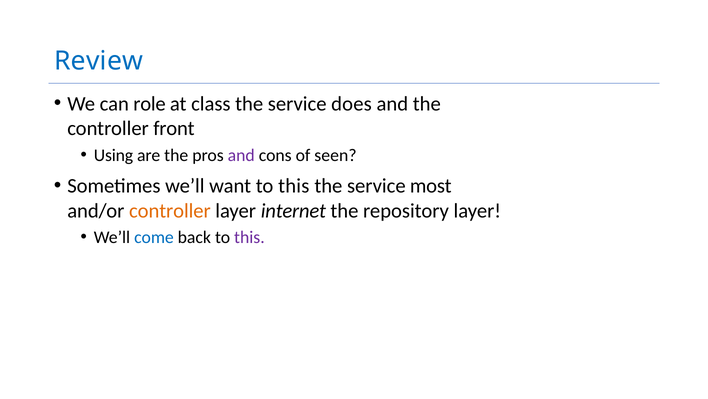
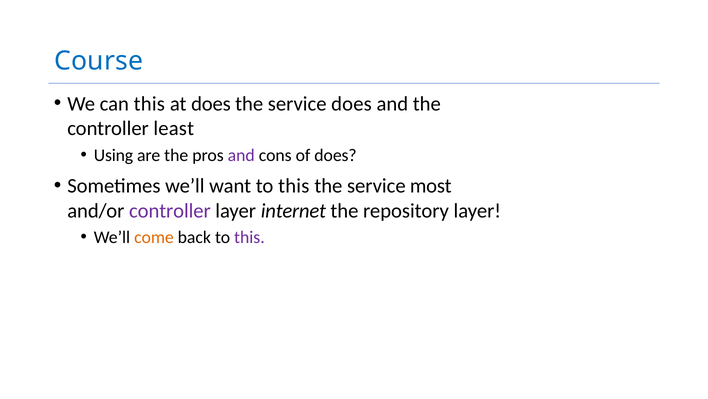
Review: Review -> Course
can role: role -> this
at class: class -> does
front: front -> least
of seen: seen -> does
controller at (170, 210) colour: orange -> purple
come colour: blue -> orange
